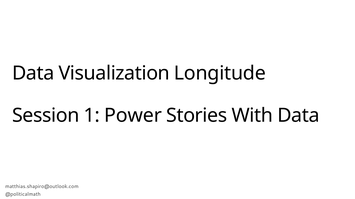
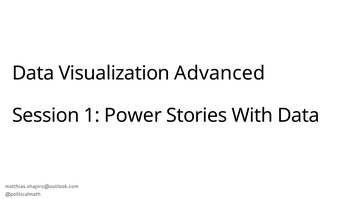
Longitude: Longitude -> Advanced
